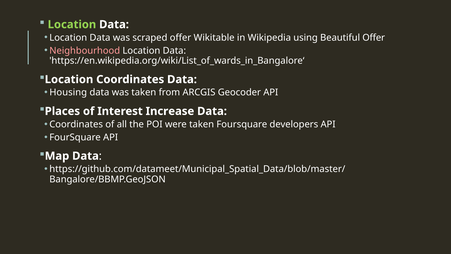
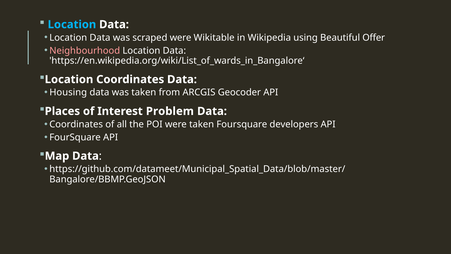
Location at (72, 24) colour: light green -> light blue
scraped offer: offer -> were
Increase: Increase -> Problem
